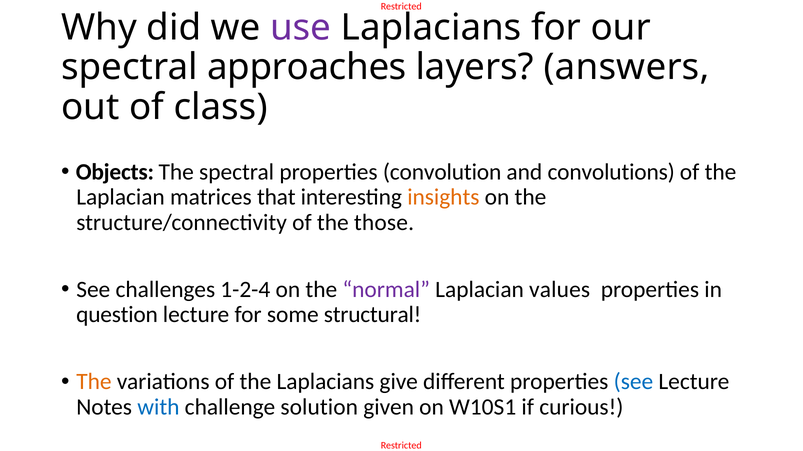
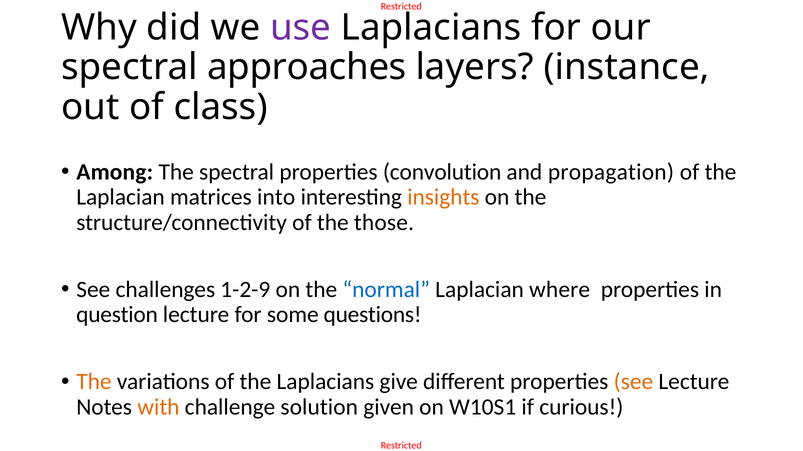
answers: answers -> instance
Objects: Objects -> Among
convolutions: convolutions -> propagation
that: that -> into
1-2-4: 1-2-4 -> 1-2-9
normal colour: purple -> blue
values: values -> where
structural: structural -> questions
see at (633, 382) colour: blue -> orange
with colour: blue -> orange
